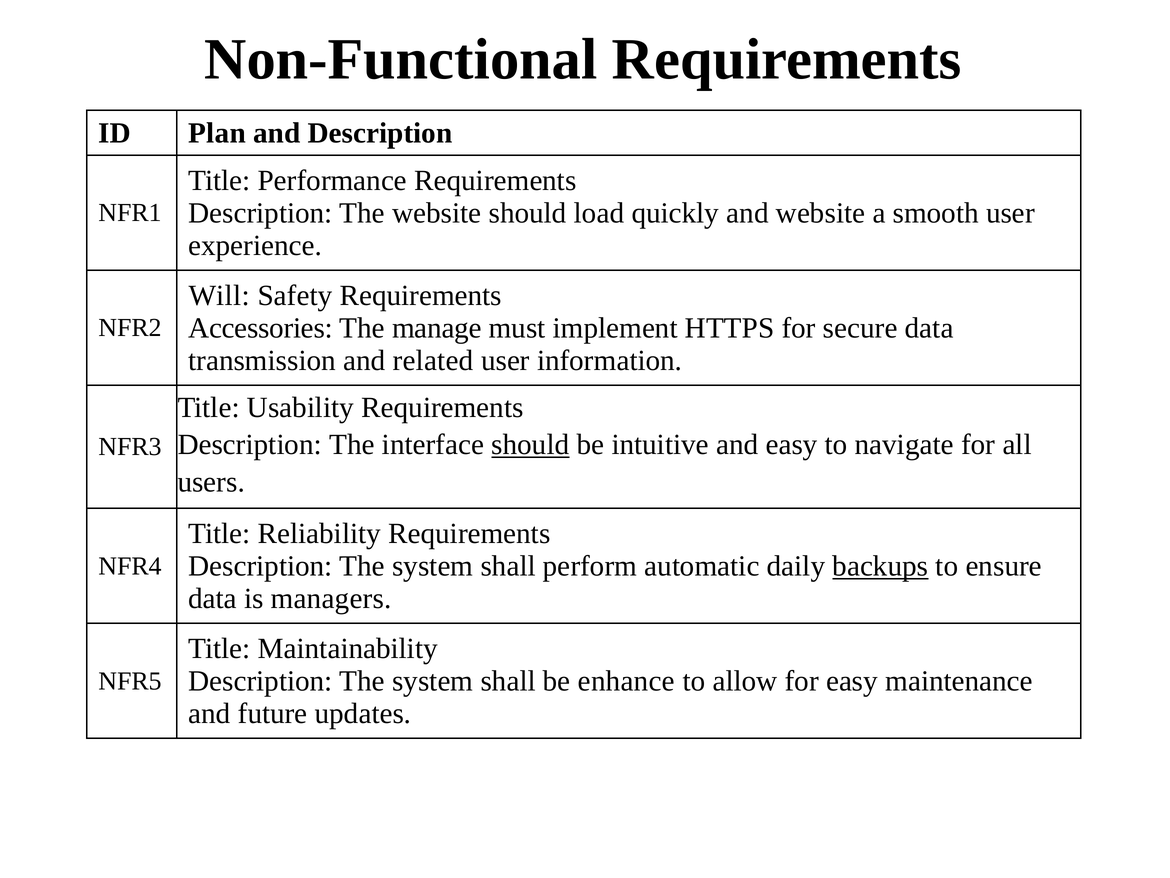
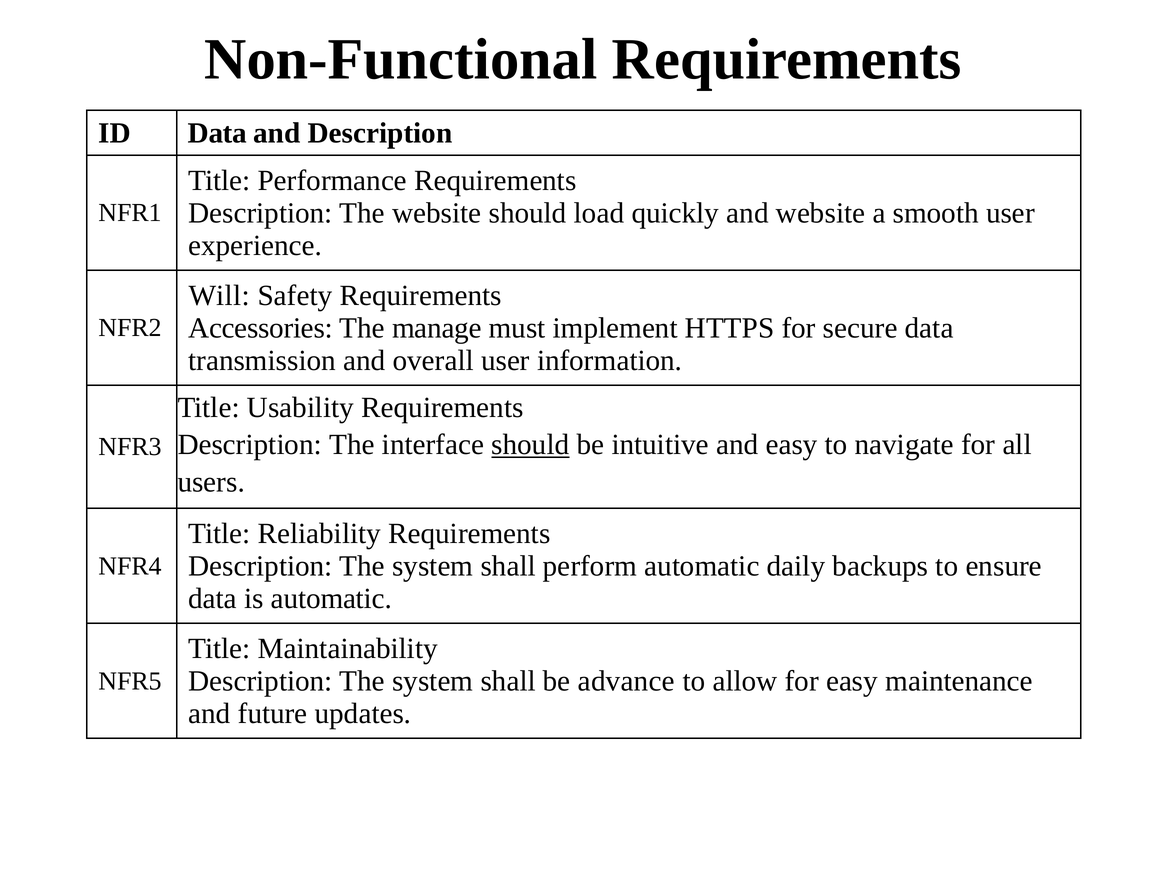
ID Plan: Plan -> Data
related: related -> overall
backups underline: present -> none
is managers: managers -> automatic
enhance: enhance -> advance
